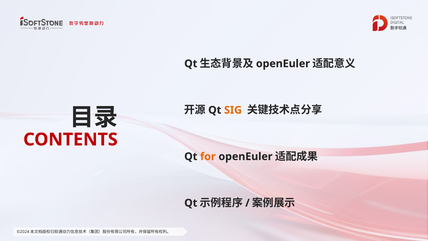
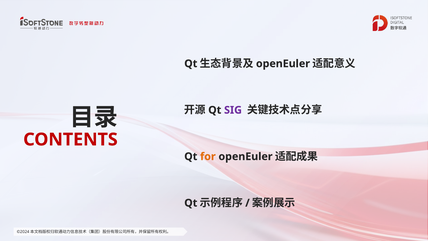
SIG colour: orange -> purple
